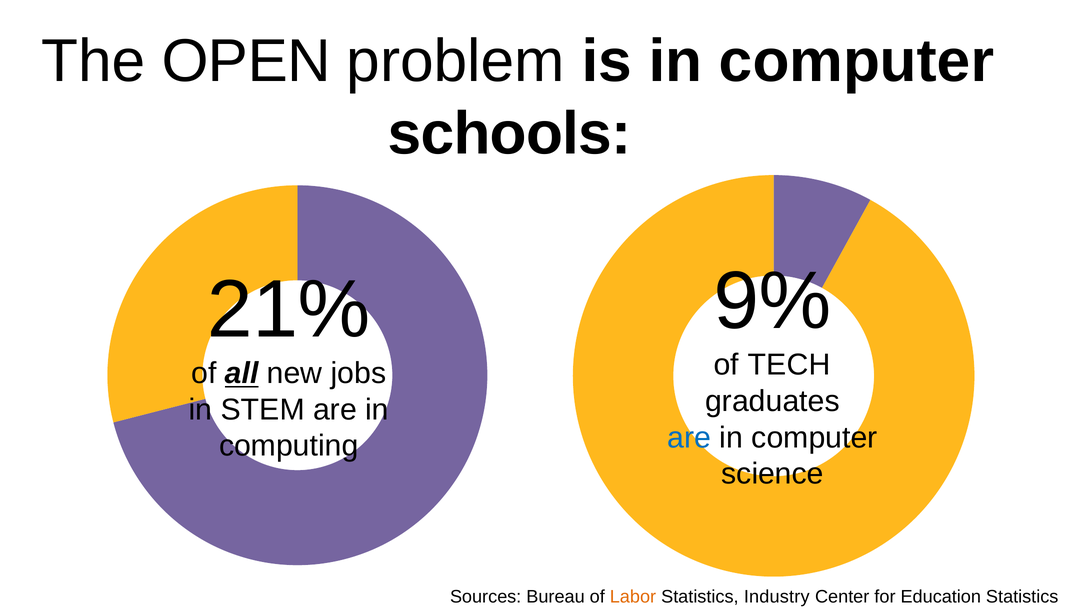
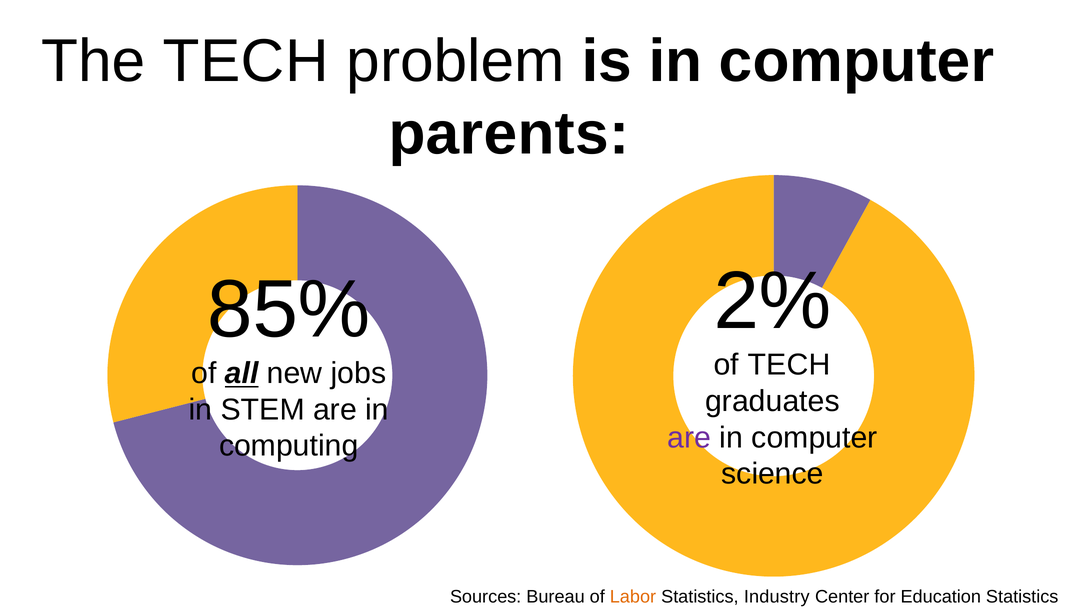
The OPEN: OPEN -> TECH
schools: schools -> parents
9%: 9% -> 2%
21%: 21% -> 85%
are at (689, 438) colour: blue -> purple
